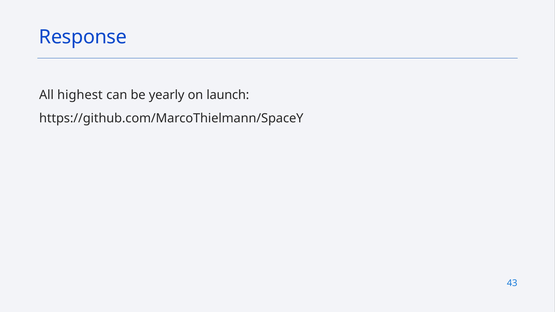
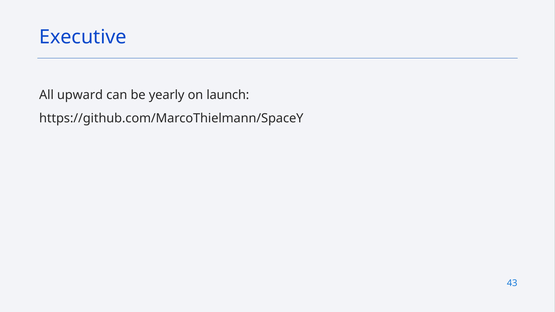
Response: Response -> Executive
highest: highest -> upward
